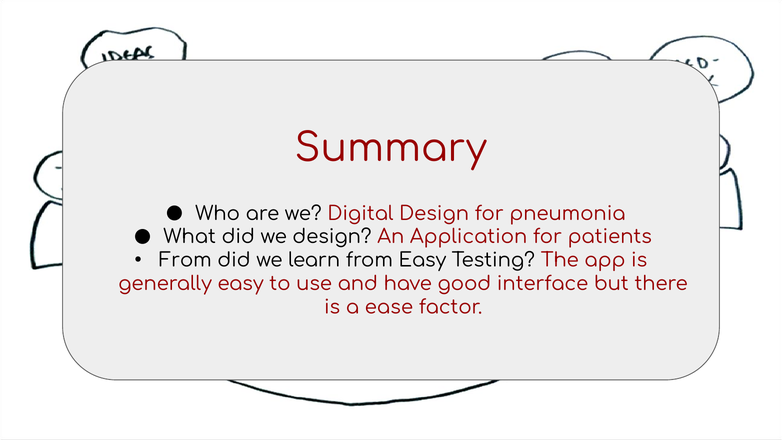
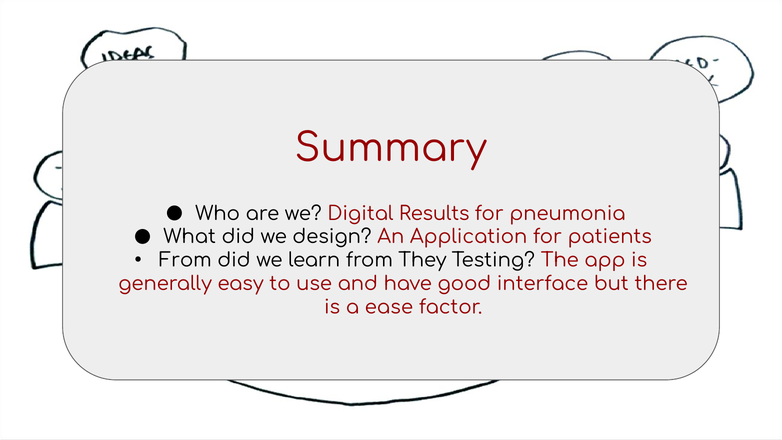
Digital Design: Design -> Results
from Easy: Easy -> They
